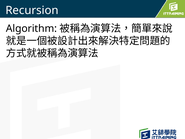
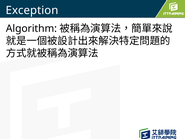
Recursion: Recursion -> Exception
